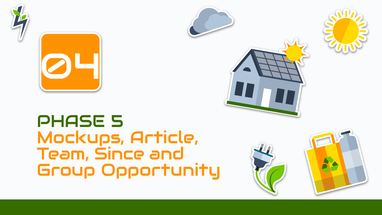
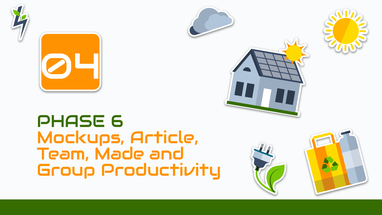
5: 5 -> 6
Since: Since -> Made
Opportunity: Opportunity -> Productivity
